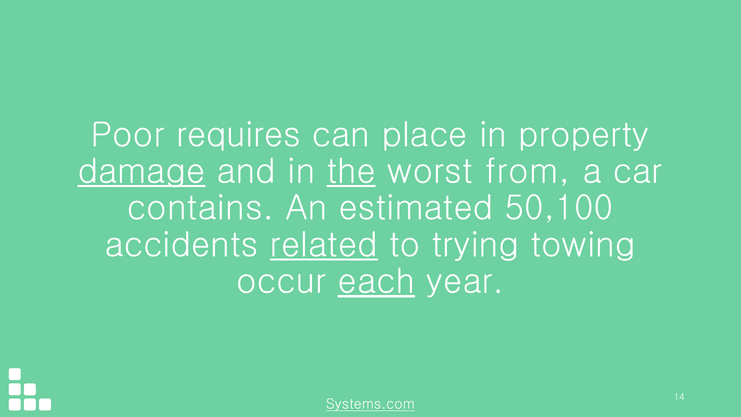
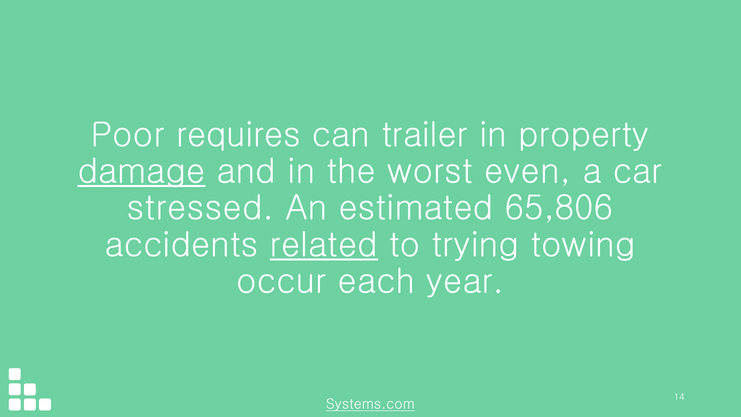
place: place -> trailer
the underline: present -> none
from: from -> even
contains: contains -> stressed
50,100: 50,100 -> 65,806
each underline: present -> none
